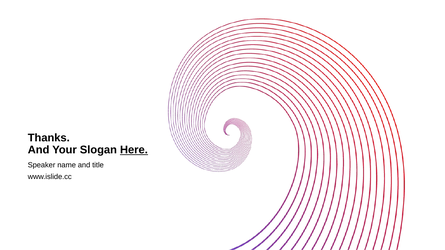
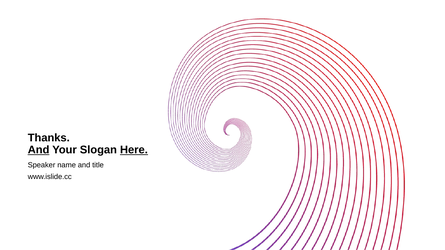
And at (39, 150) underline: none -> present
